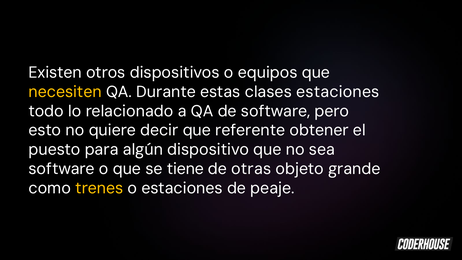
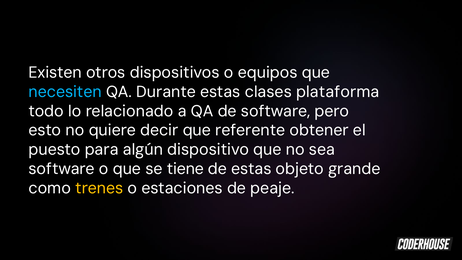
necesiten colour: yellow -> light blue
clases estaciones: estaciones -> plataforma
de otras: otras -> estas
